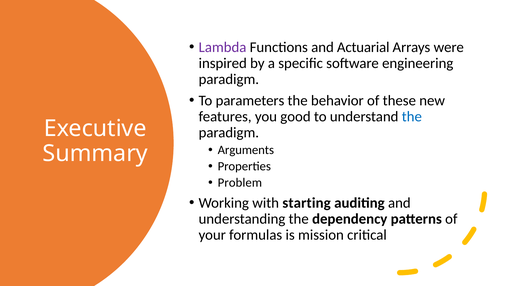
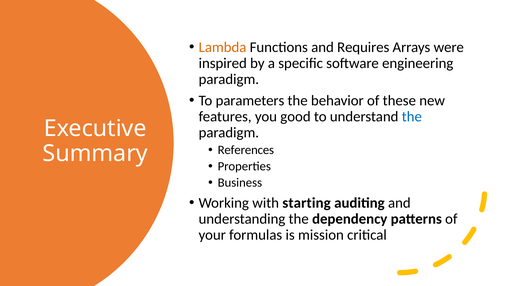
Lambda colour: purple -> orange
Actuarial: Actuarial -> Requires
Arguments: Arguments -> References
Problem: Problem -> Business
